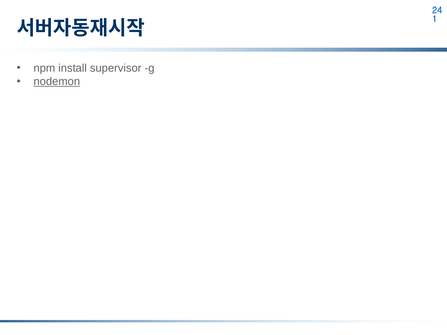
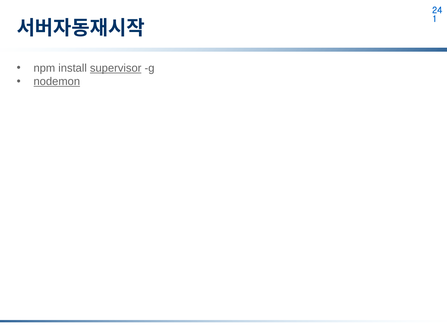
supervisor underline: none -> present
